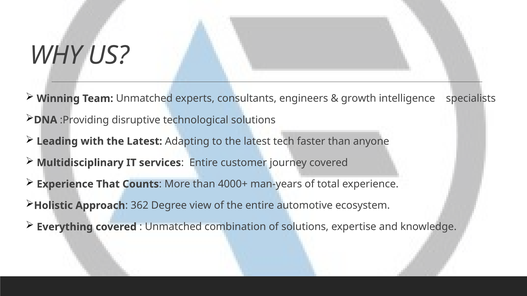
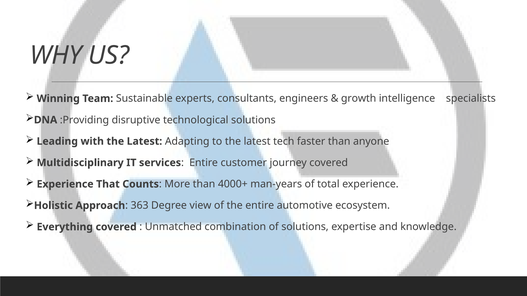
Team Unmatched: Unmatched -> Sustainable
362: 362 -> 363
